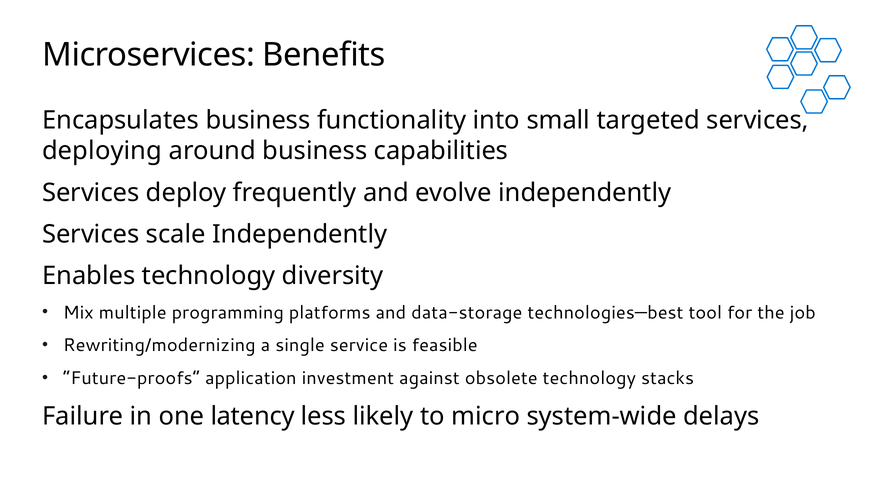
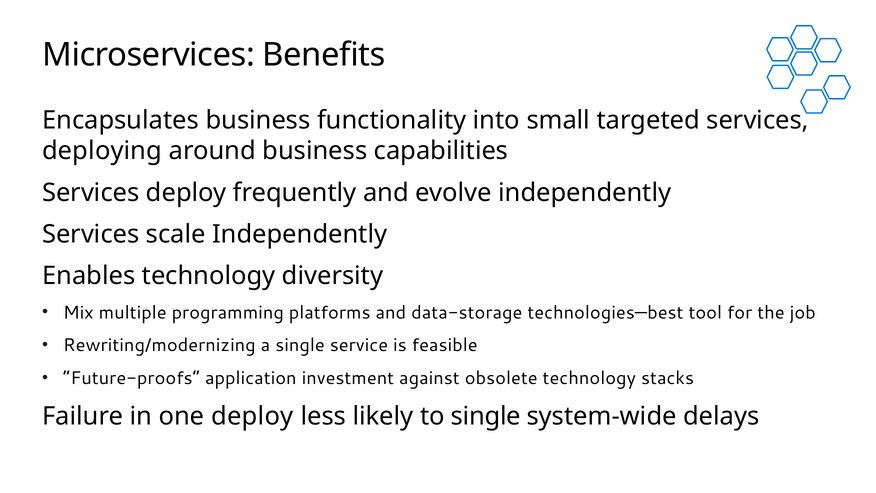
one latency: latency -> deploy
to micro: micro -> single
